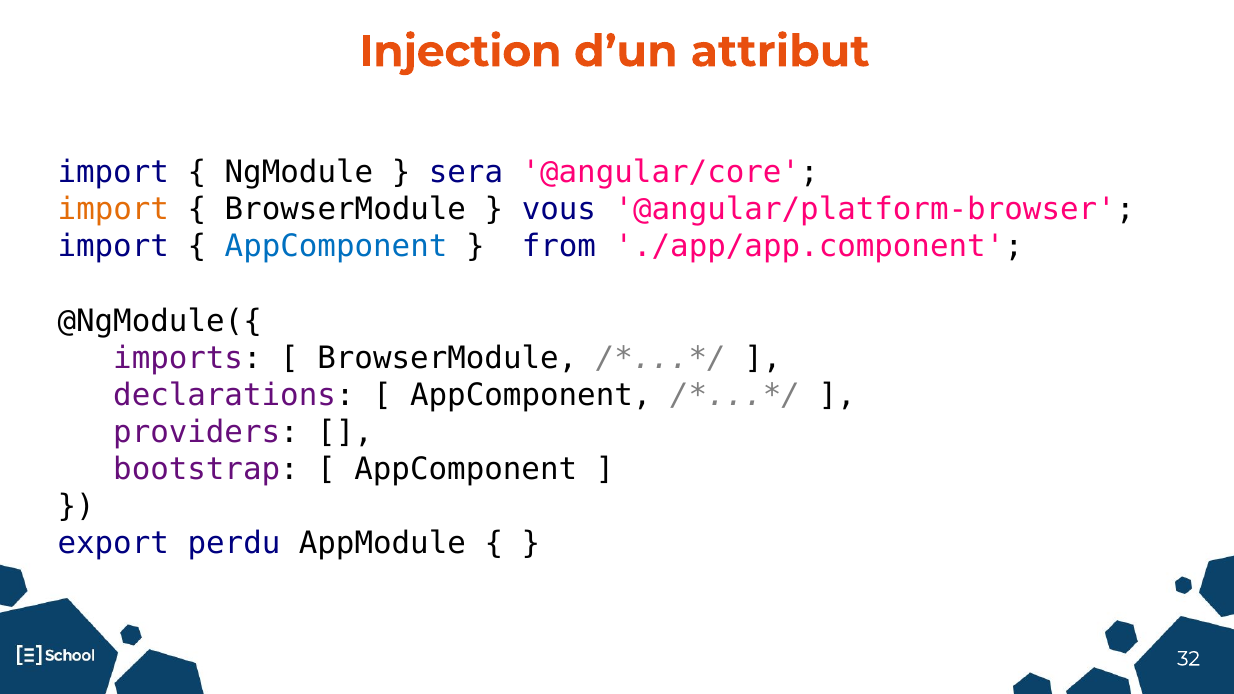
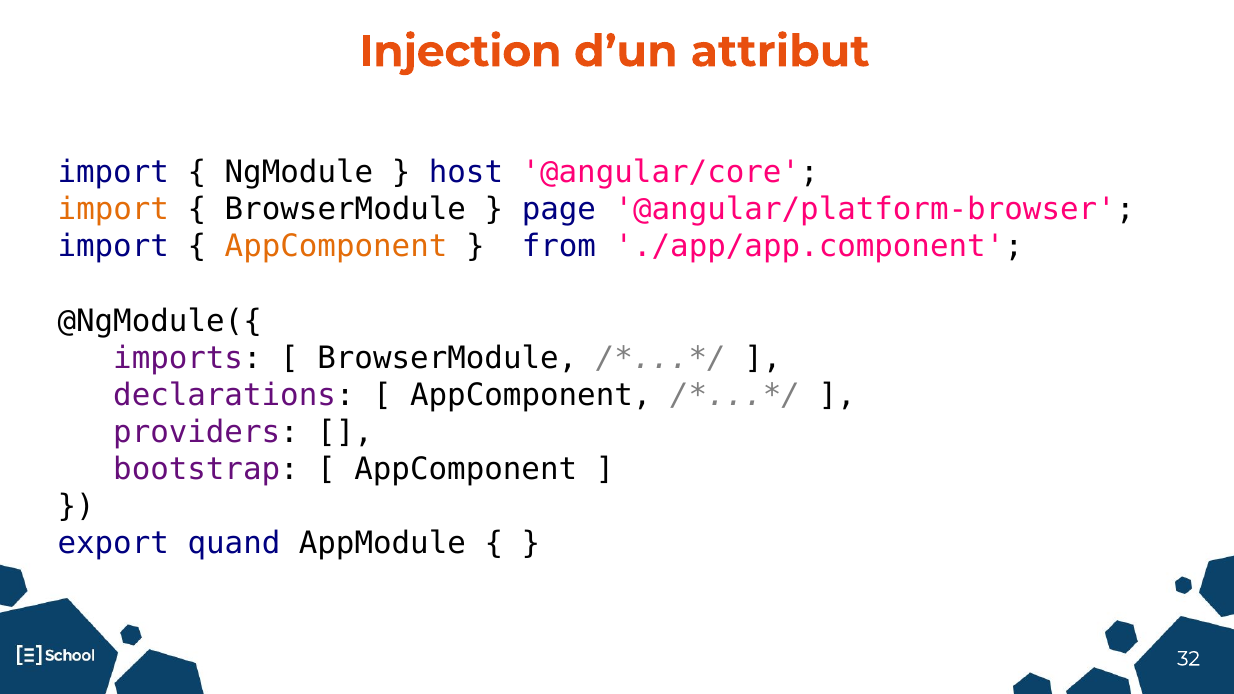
sera: sera -> host
vous: vous -> page
AppComponent at (336, 247) colour: blue -> orange
perdu: perdu -> quand
